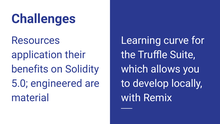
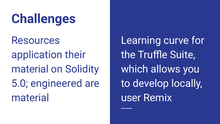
benefits at (30, 69): benefits -> material
with: with -> user
